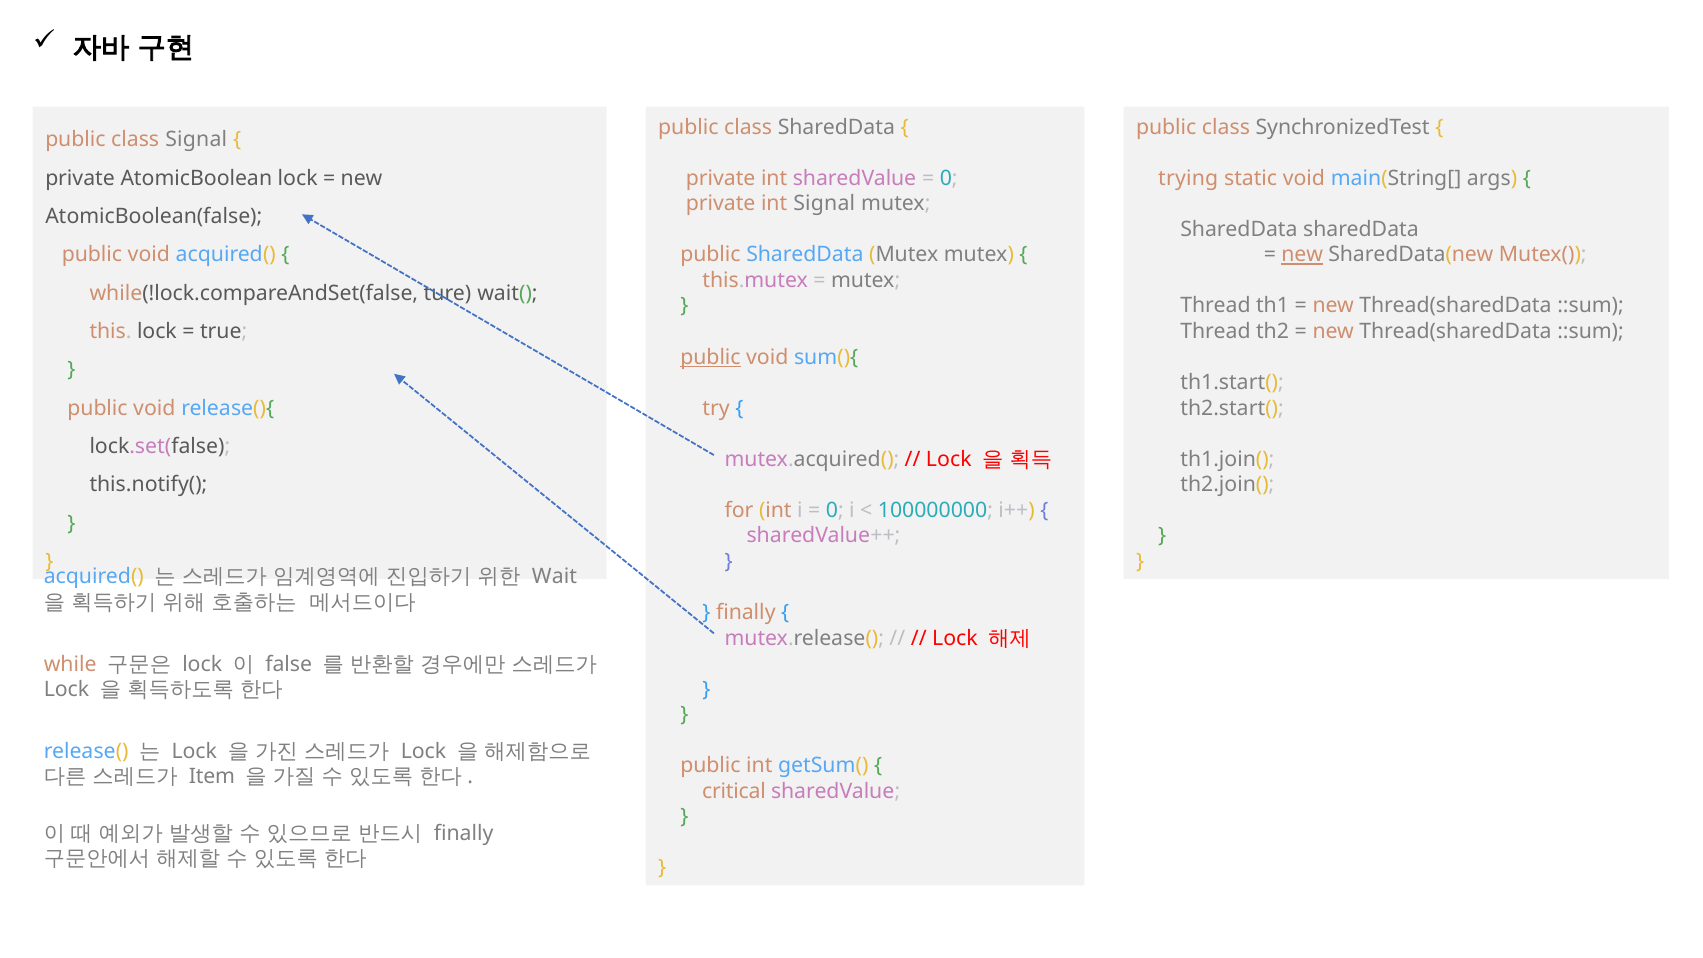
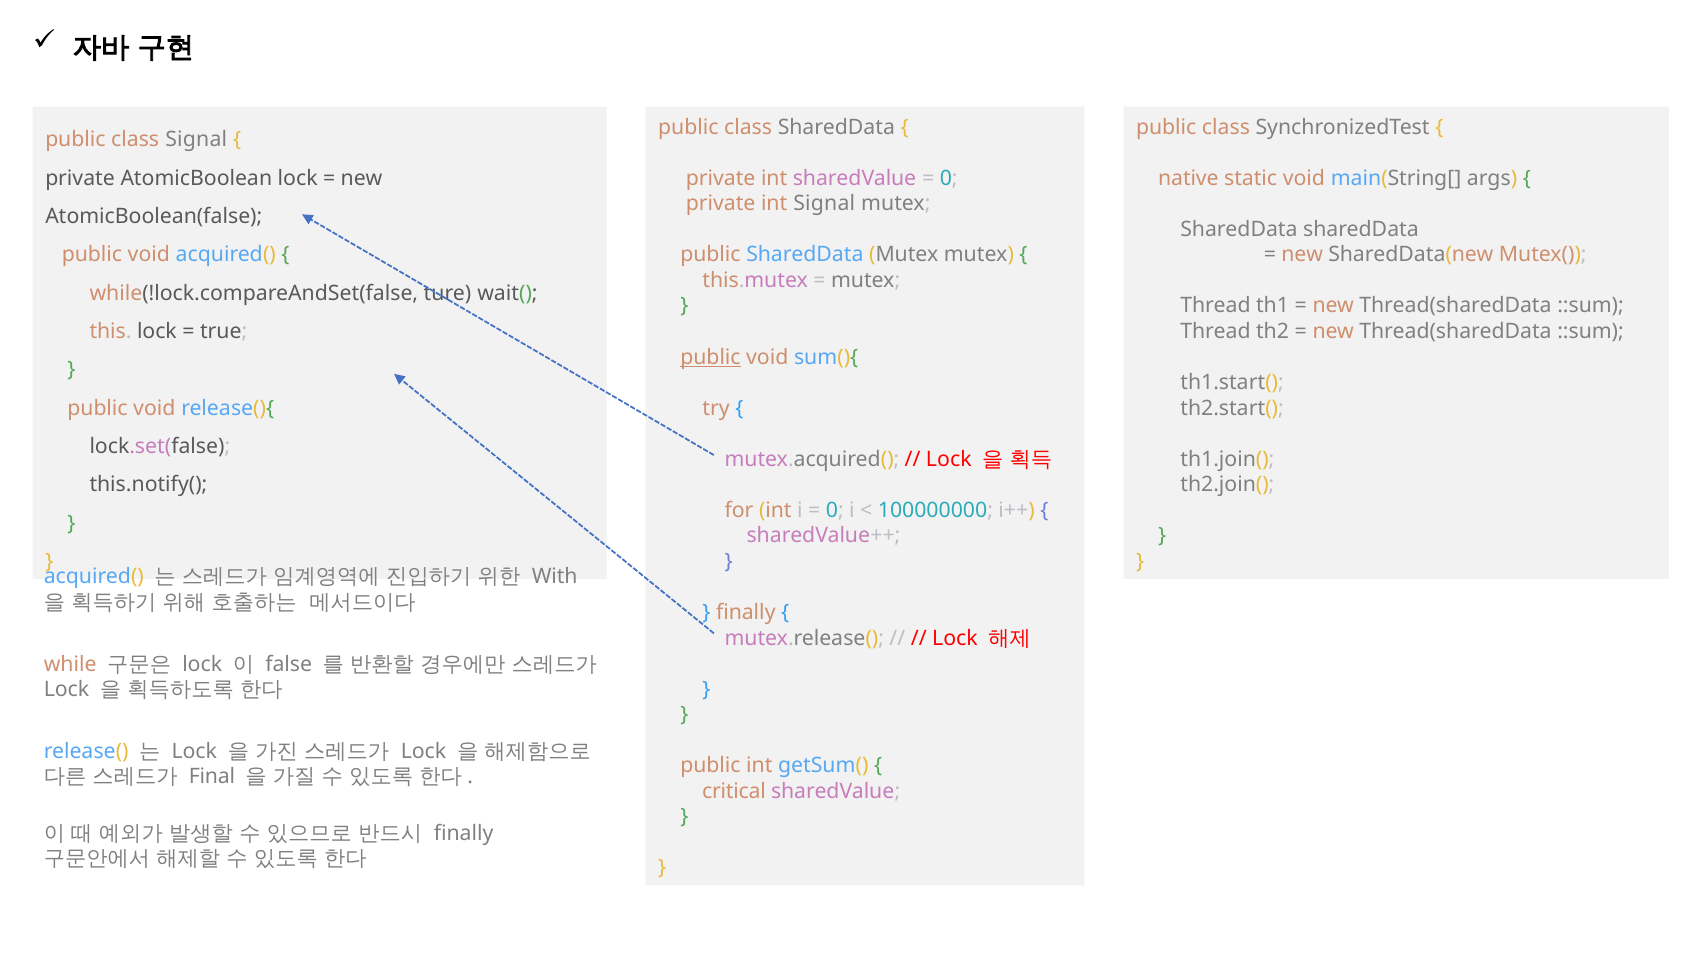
trying: trying -> native
new at (1302, 255) underline: present -> none
Wait: Wait -> With
Item: Item -> Final
